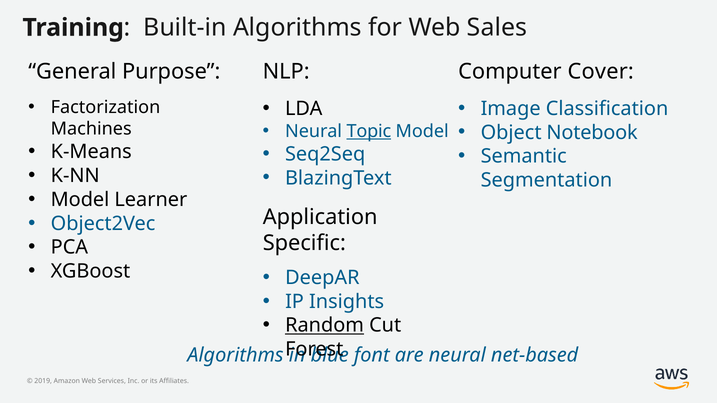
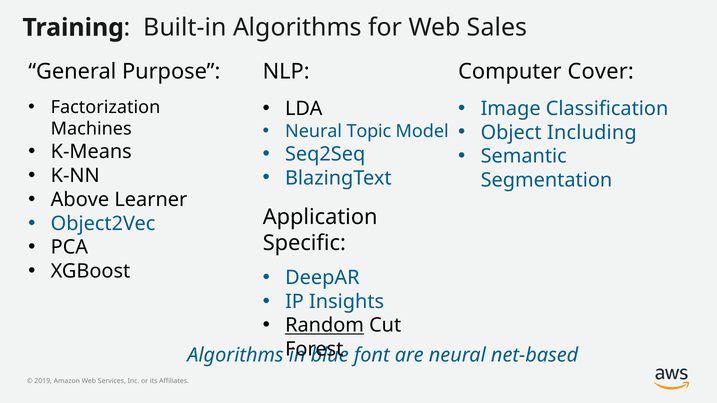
Topic underline: present -> none
Notebook: Notebook -> Including
Model at (80, 200): Model -> Above
